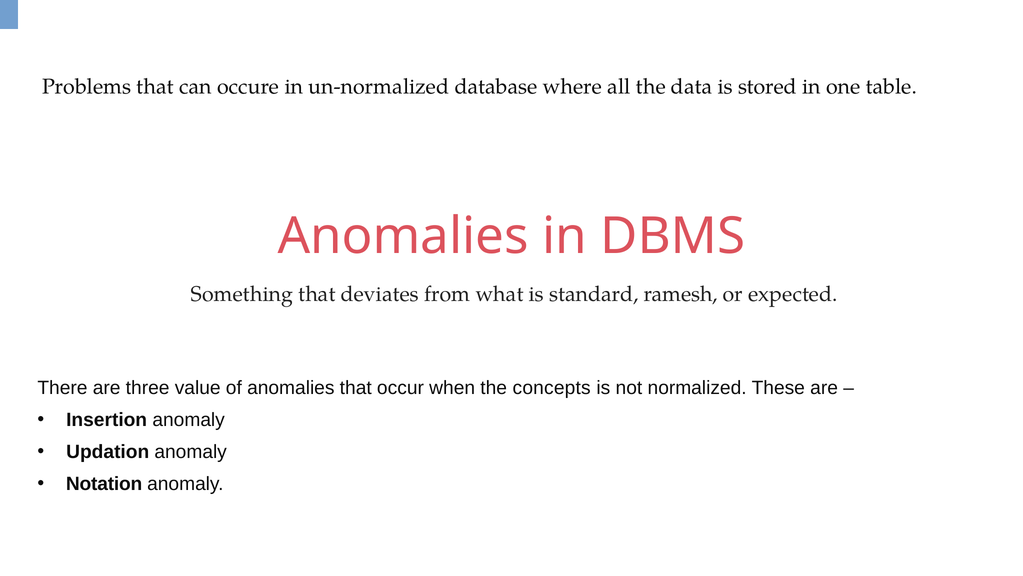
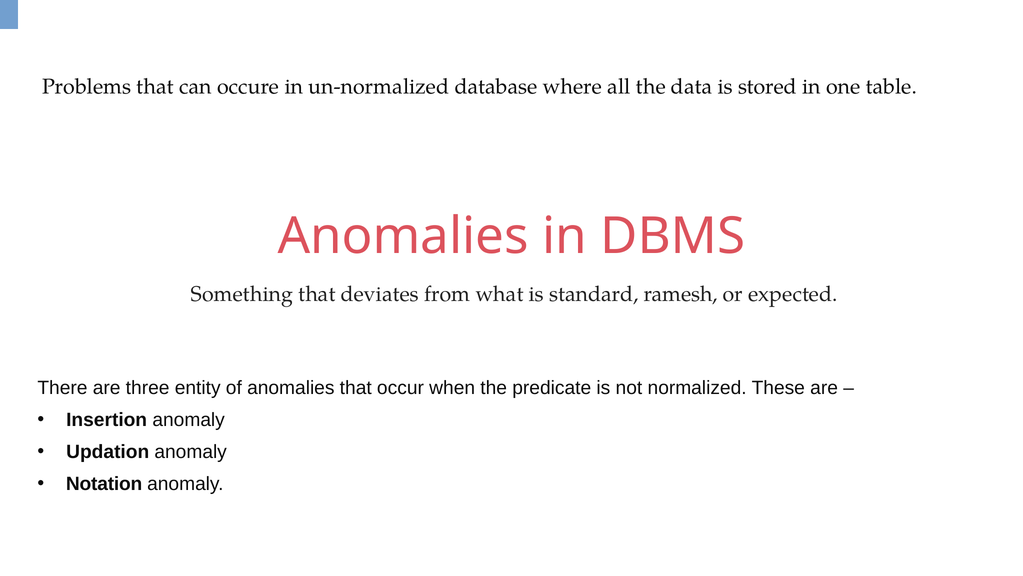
value: value -> entity
concepts: concepts -> predicate
